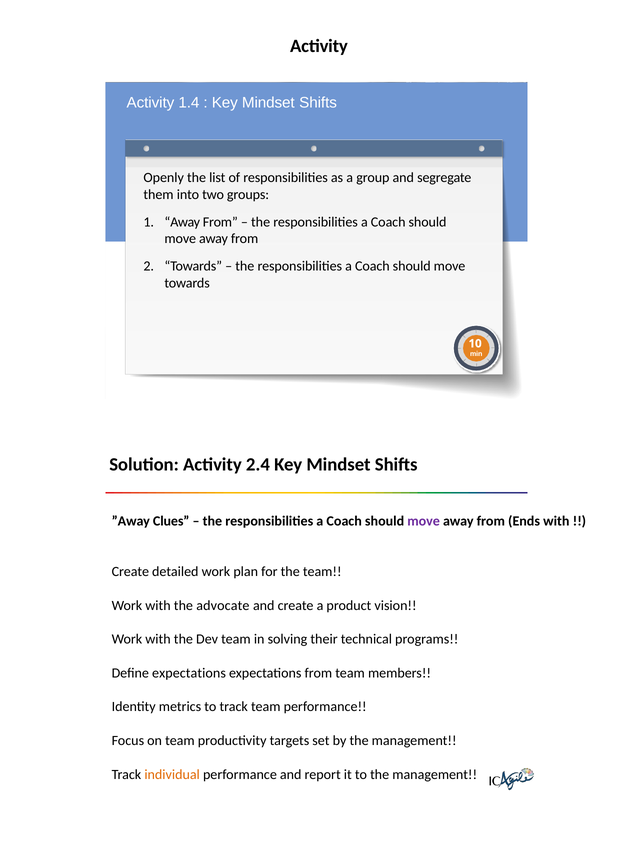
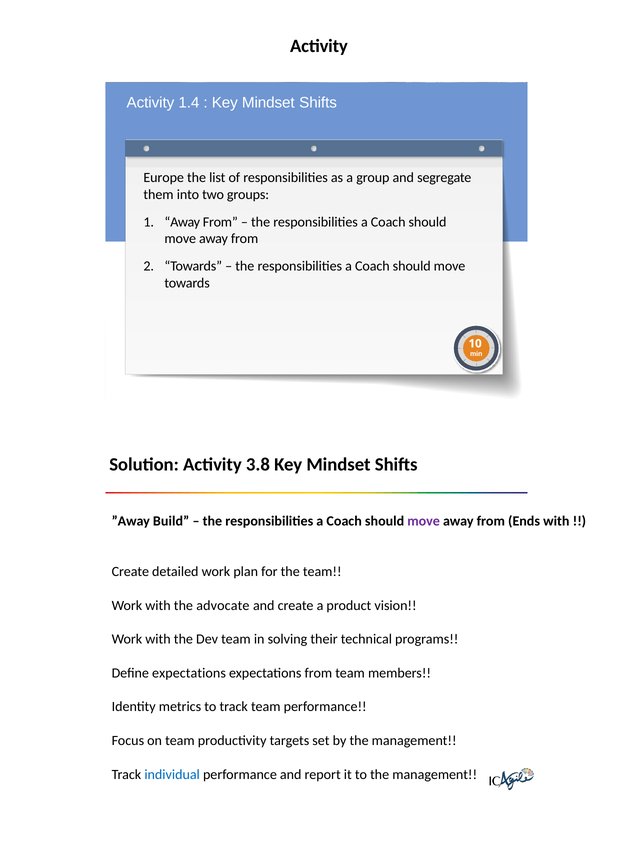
Openly: Openly -> Europe
2.4: 2.4 -> 3.8
Clues: Clues -> Build
individual colour: orange -> blue
